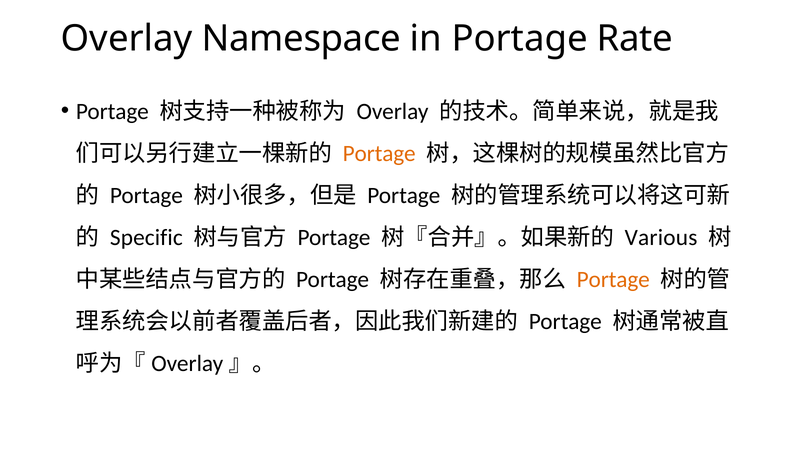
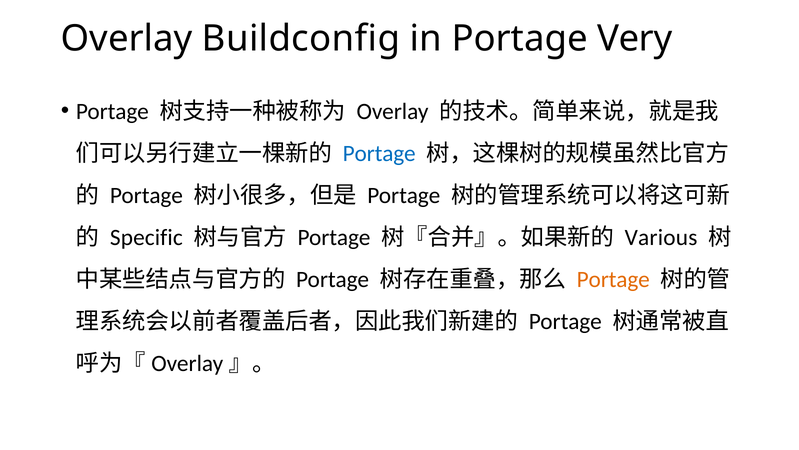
Namespace: Namespace -> Buildconfig
Rate: Rate -> Very
Portage at (379, 153) colour: orange -> blue
